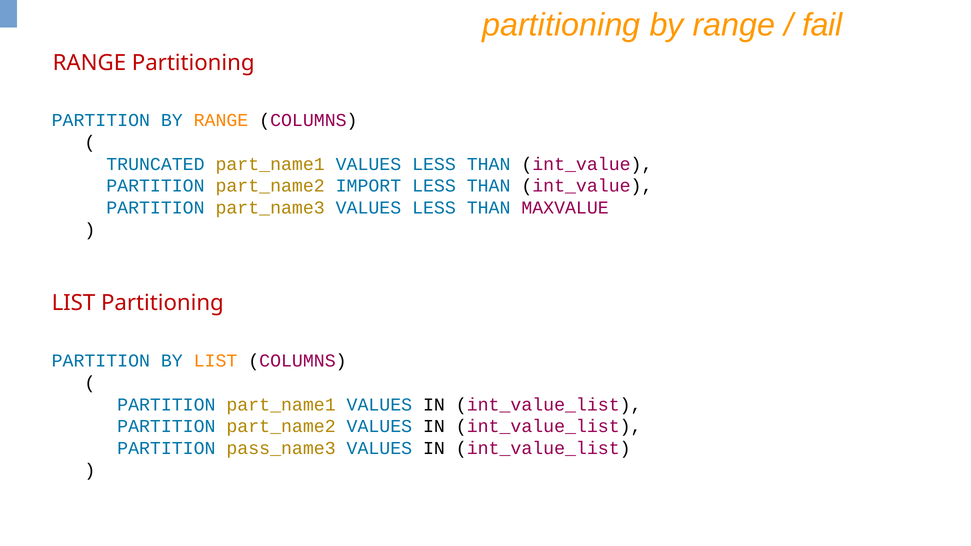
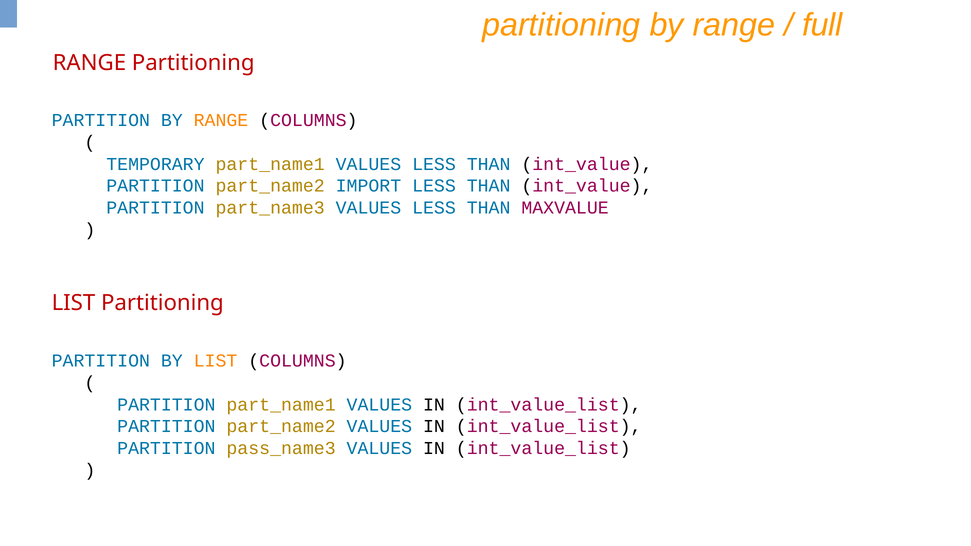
fail: fail -> full
TRUNCATED: TRUNCATED -> TEMPORARY
